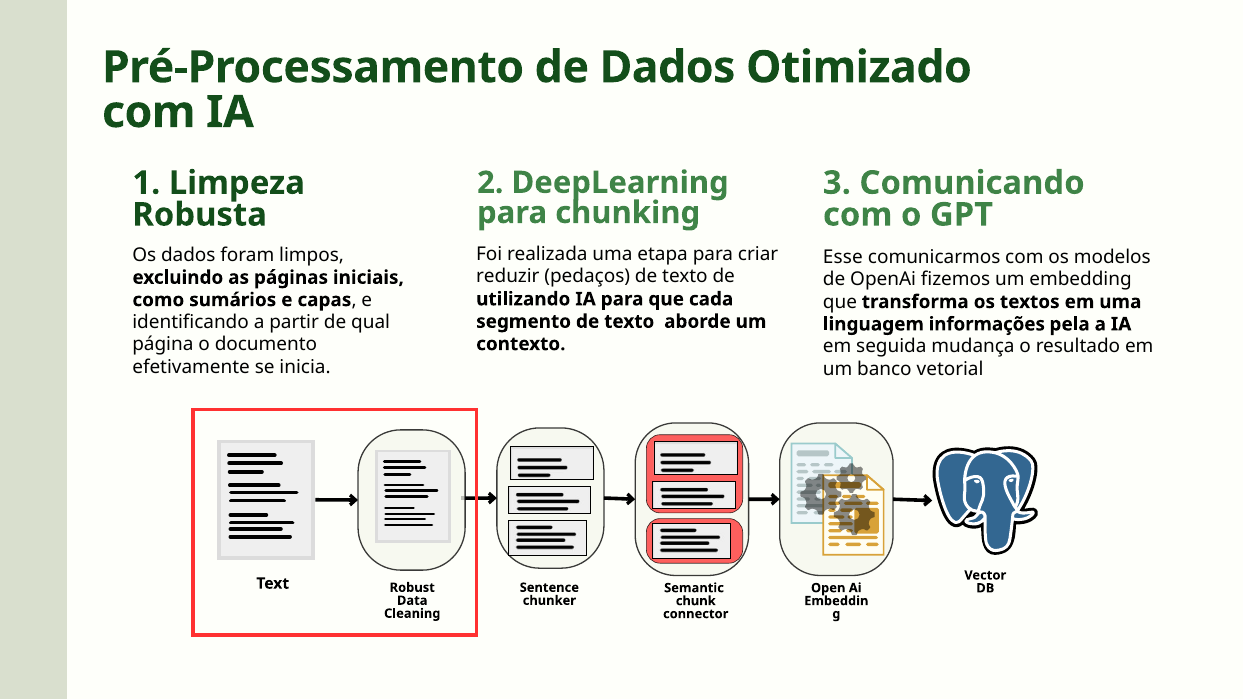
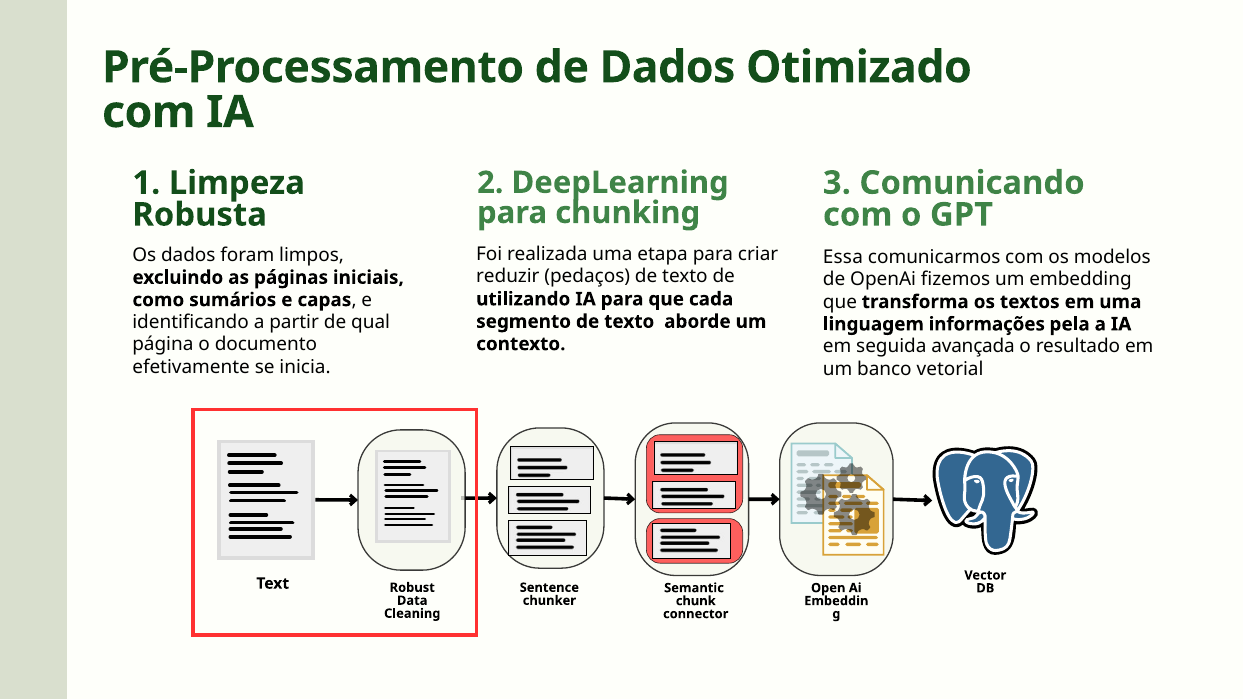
Esse: Esse -> Essa
mudança: mudança -> avançada
